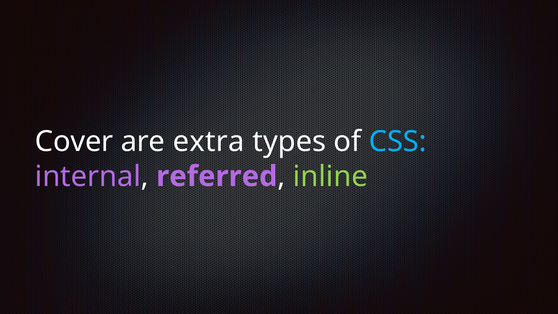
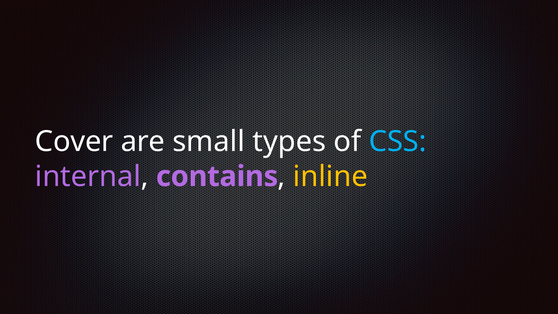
extra: extra -> small
referred: referred -> contains
inline colour: light green -> yellow
